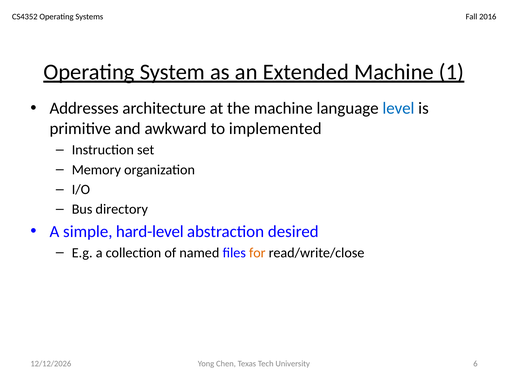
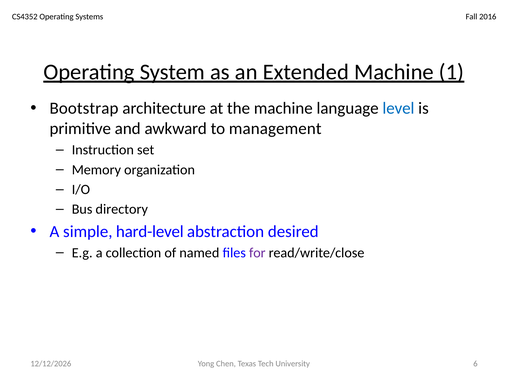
Addresses: Addresses -> Bootstrap
implemented: implemented -> management
for colour: orange -> purple
